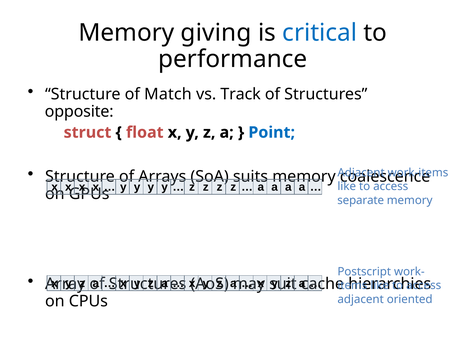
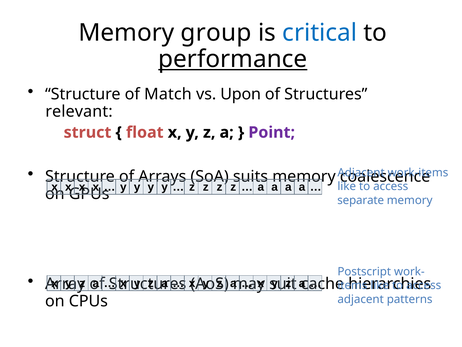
giving: giving -> group
performance underline: none -> present
Track: Track -> Upon
opposite: opposite -> relevant
Point colour: blue -> purple
oriented: oriented -> patterns
